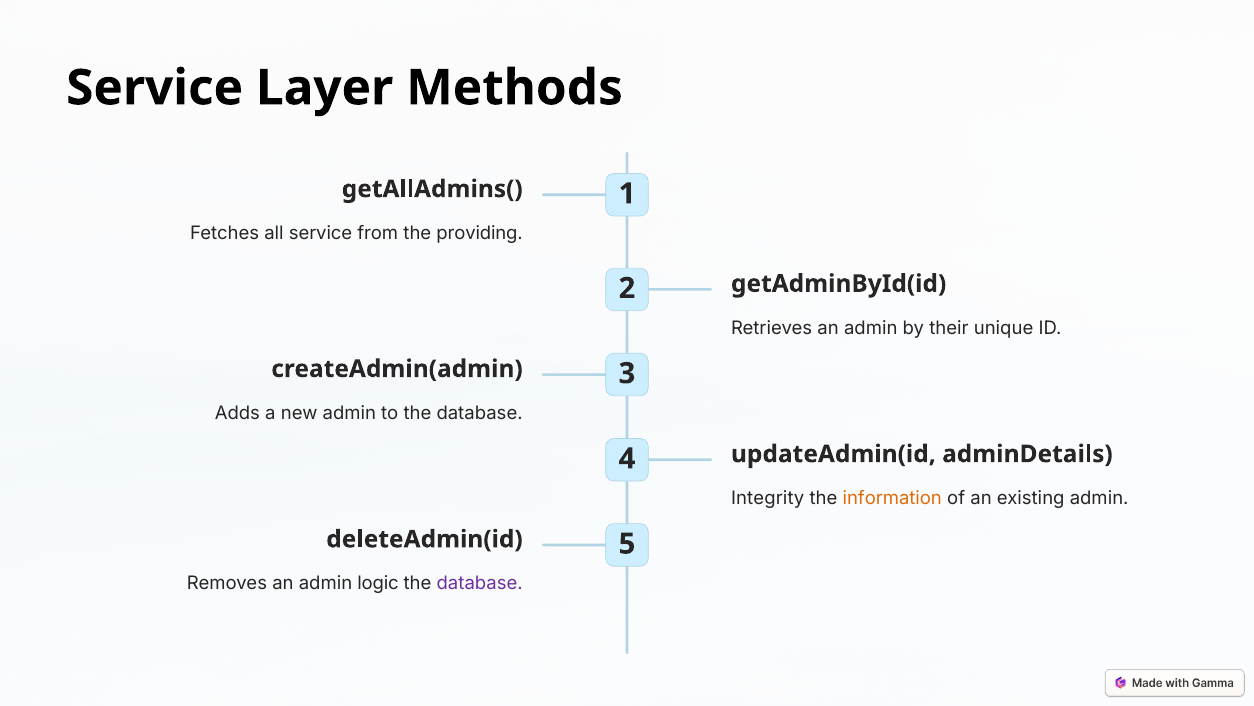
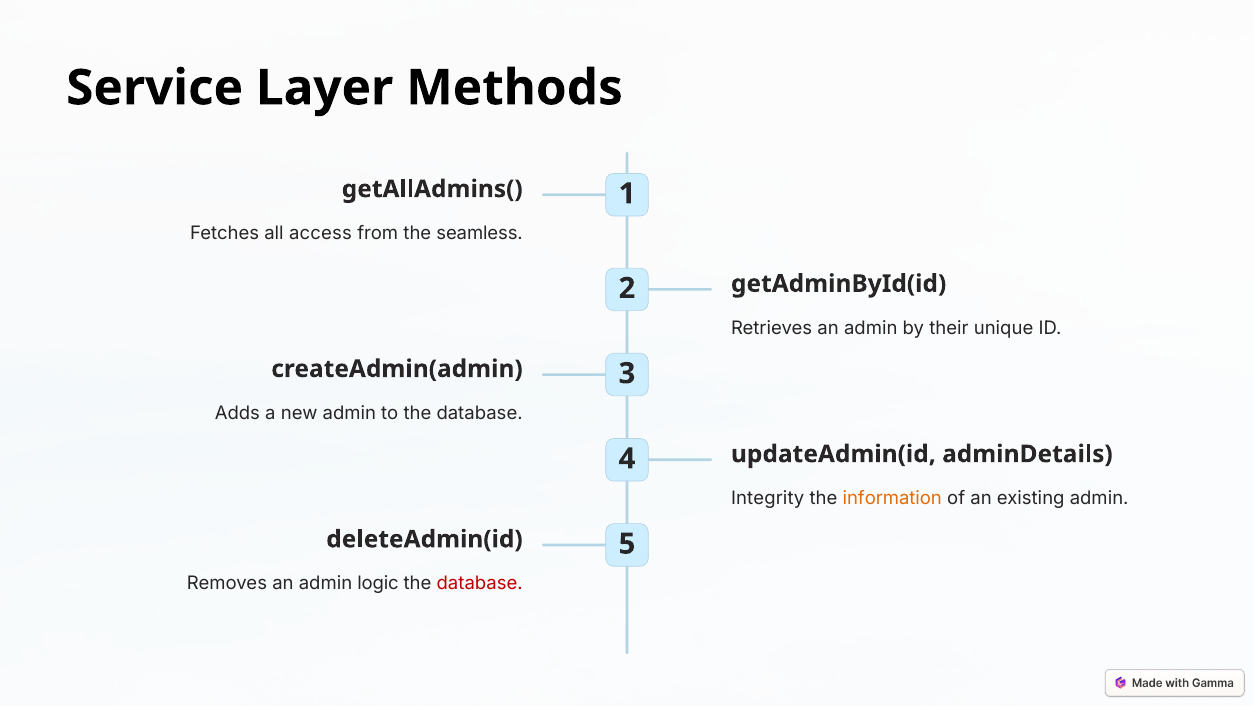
all service: service -> access
providing: providing -> seamless
database at (480, 583) colour: purple -> red
